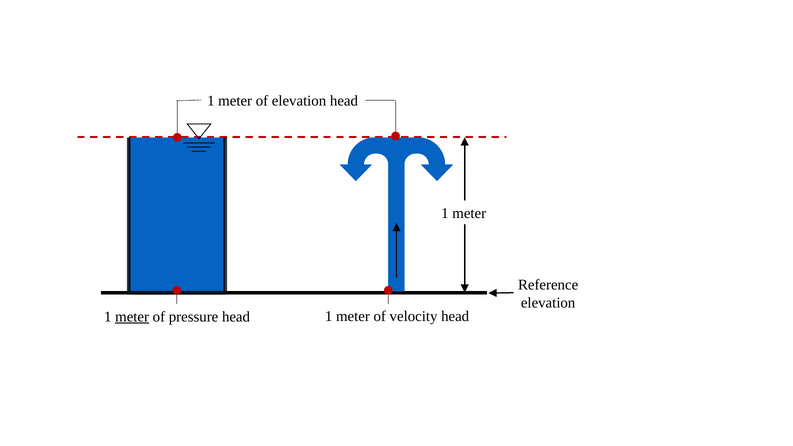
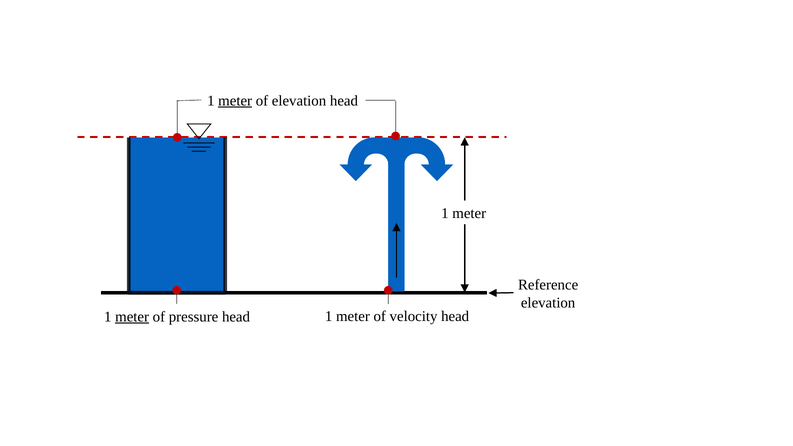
meter at (235, 101) underline: none -> present
